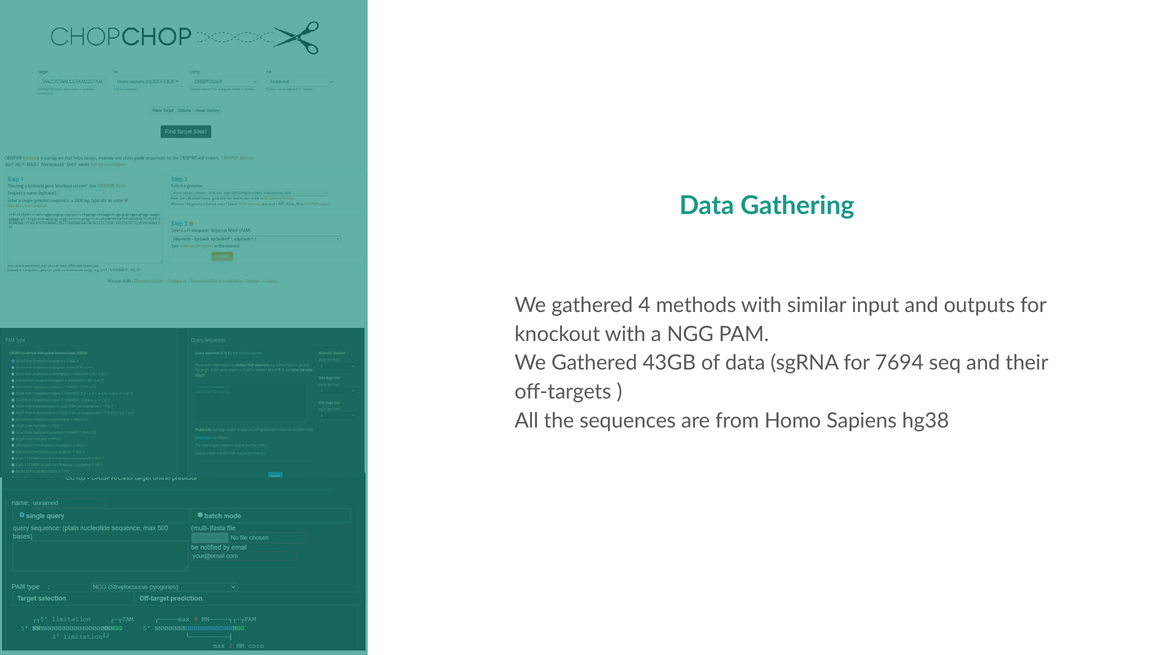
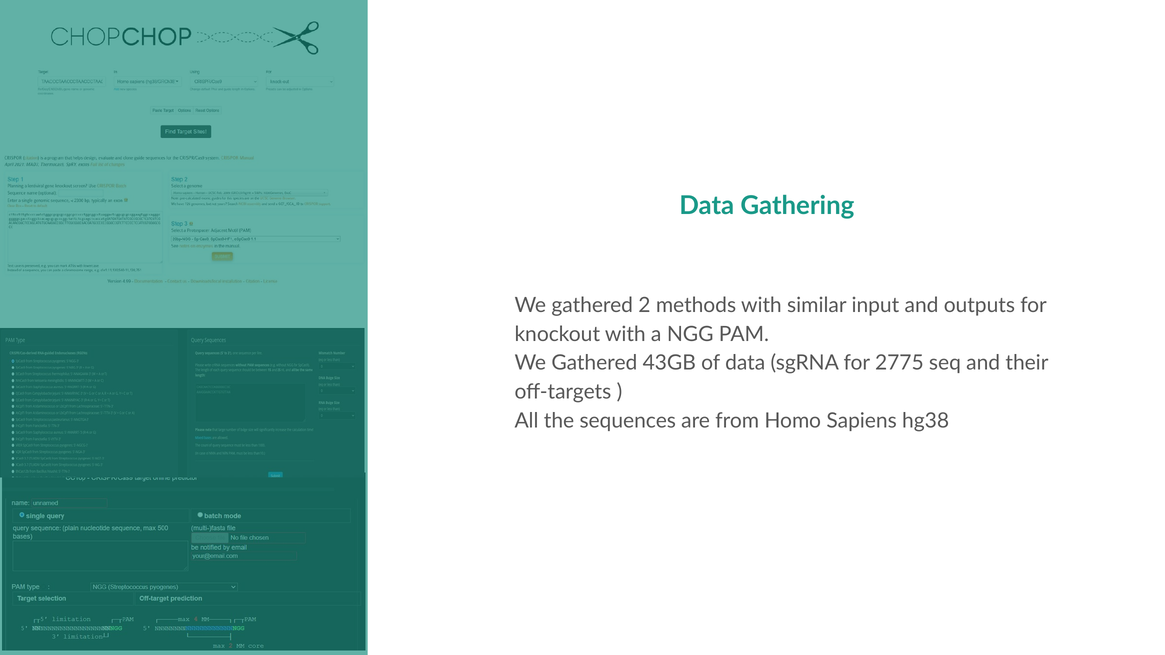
4: 4 -> 2
7694: 7694 -> 2775
